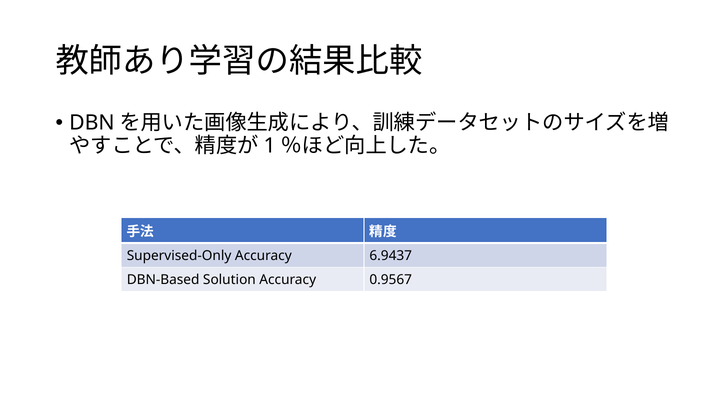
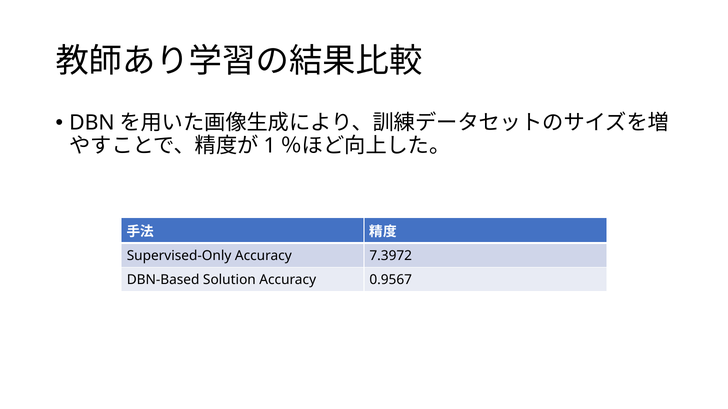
6.9437: 6.9437 -> 7.3972
